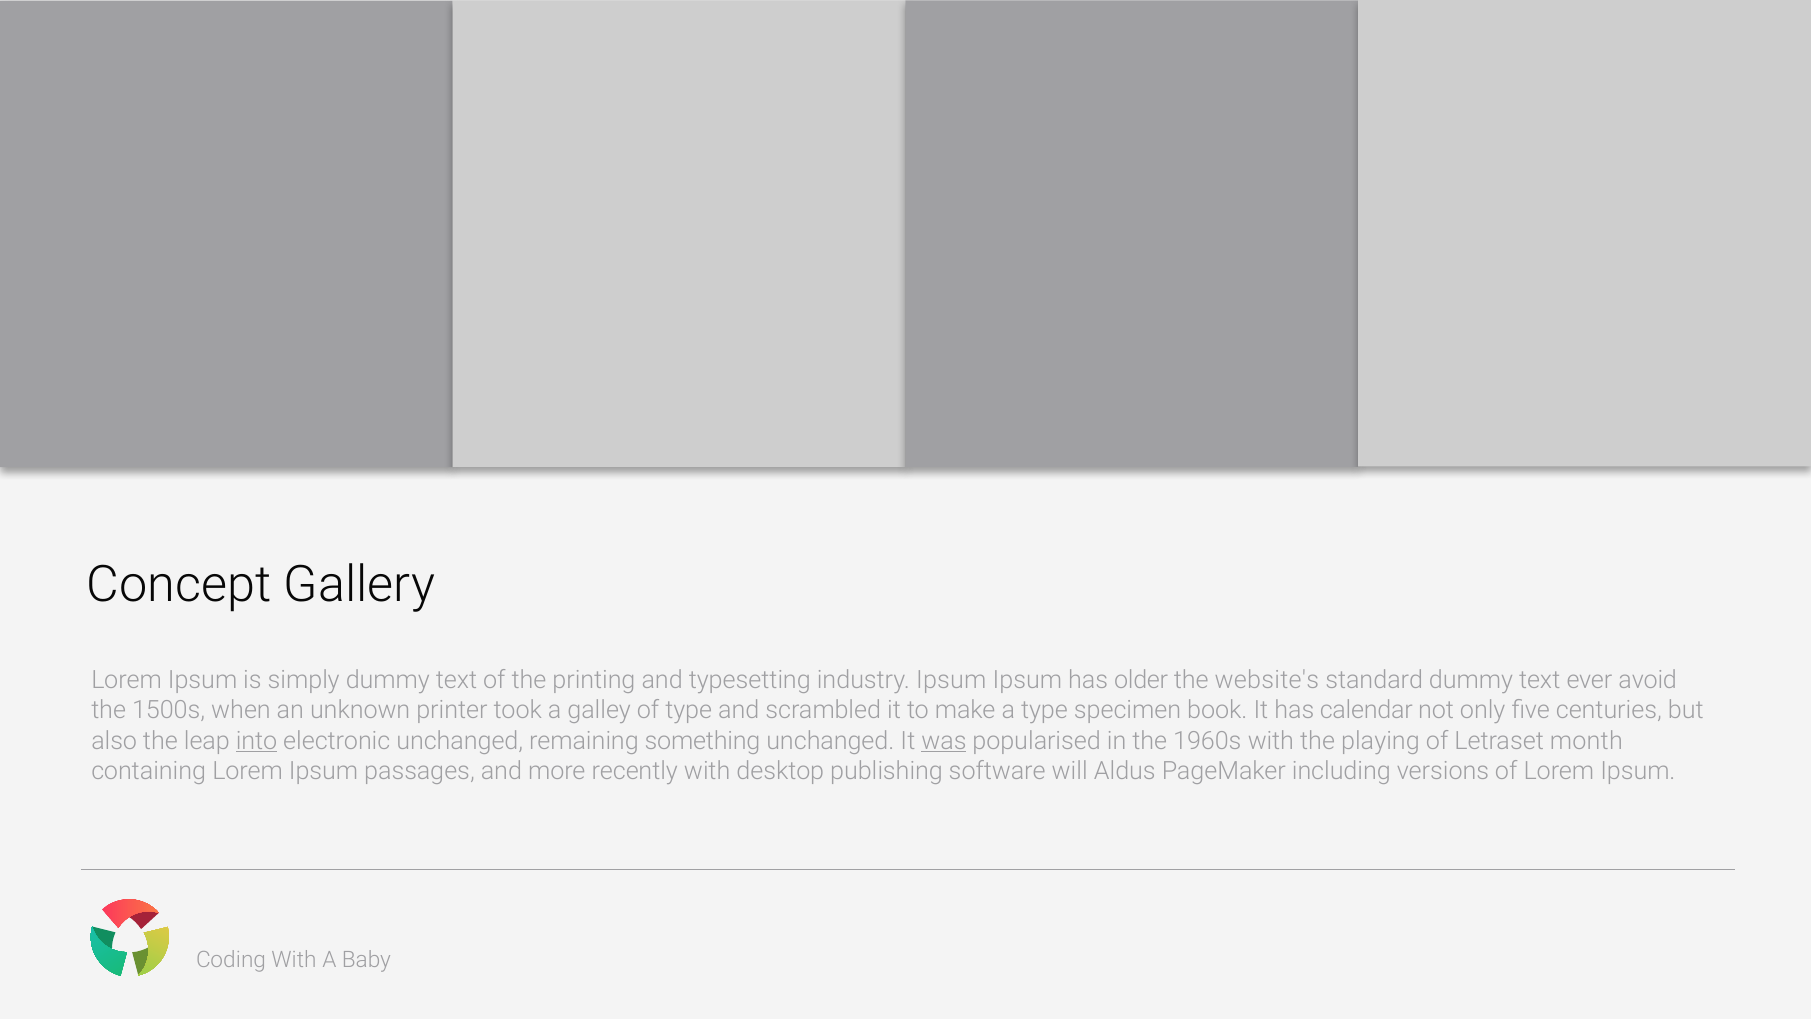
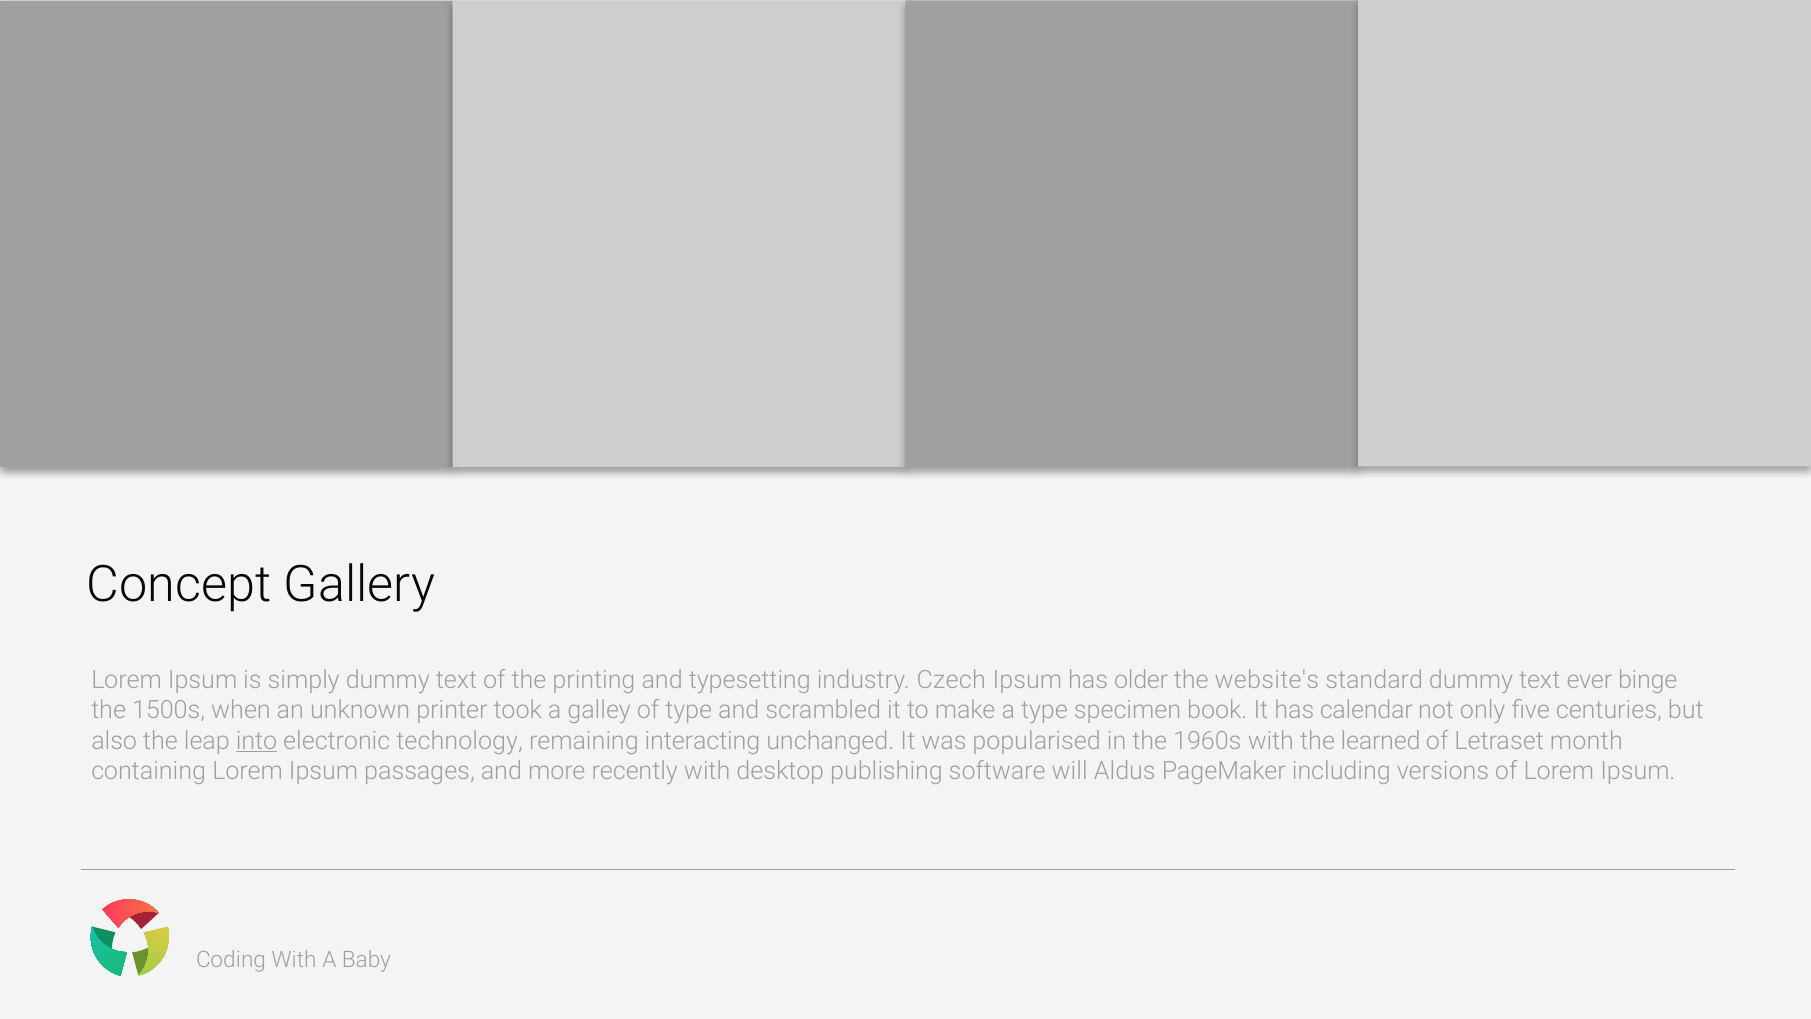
industry Ipsum: Ipsum -> Czech
avoid: avoid -> binge
electronic unchanged: unchanged -> technology
something: something -> interacting
was underline: present -> none
playing: playing -> learned
